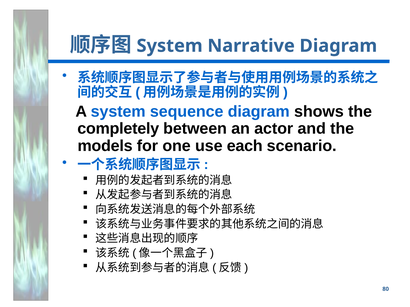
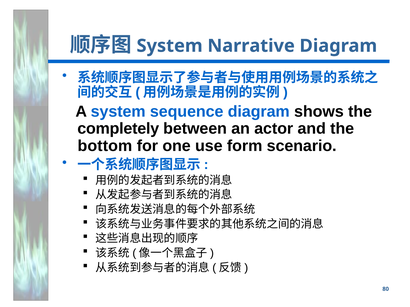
models: models -> bottom
each: each -> form
